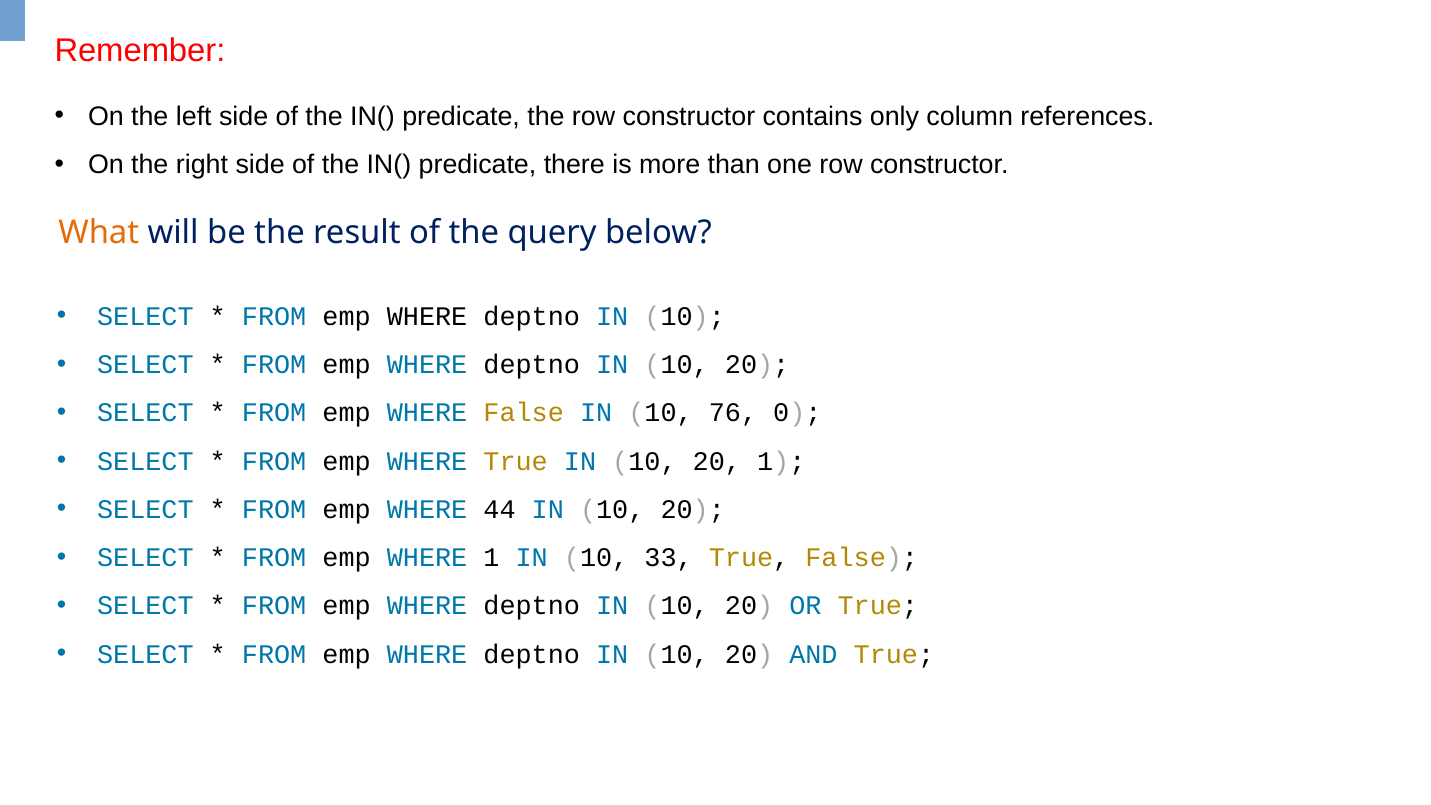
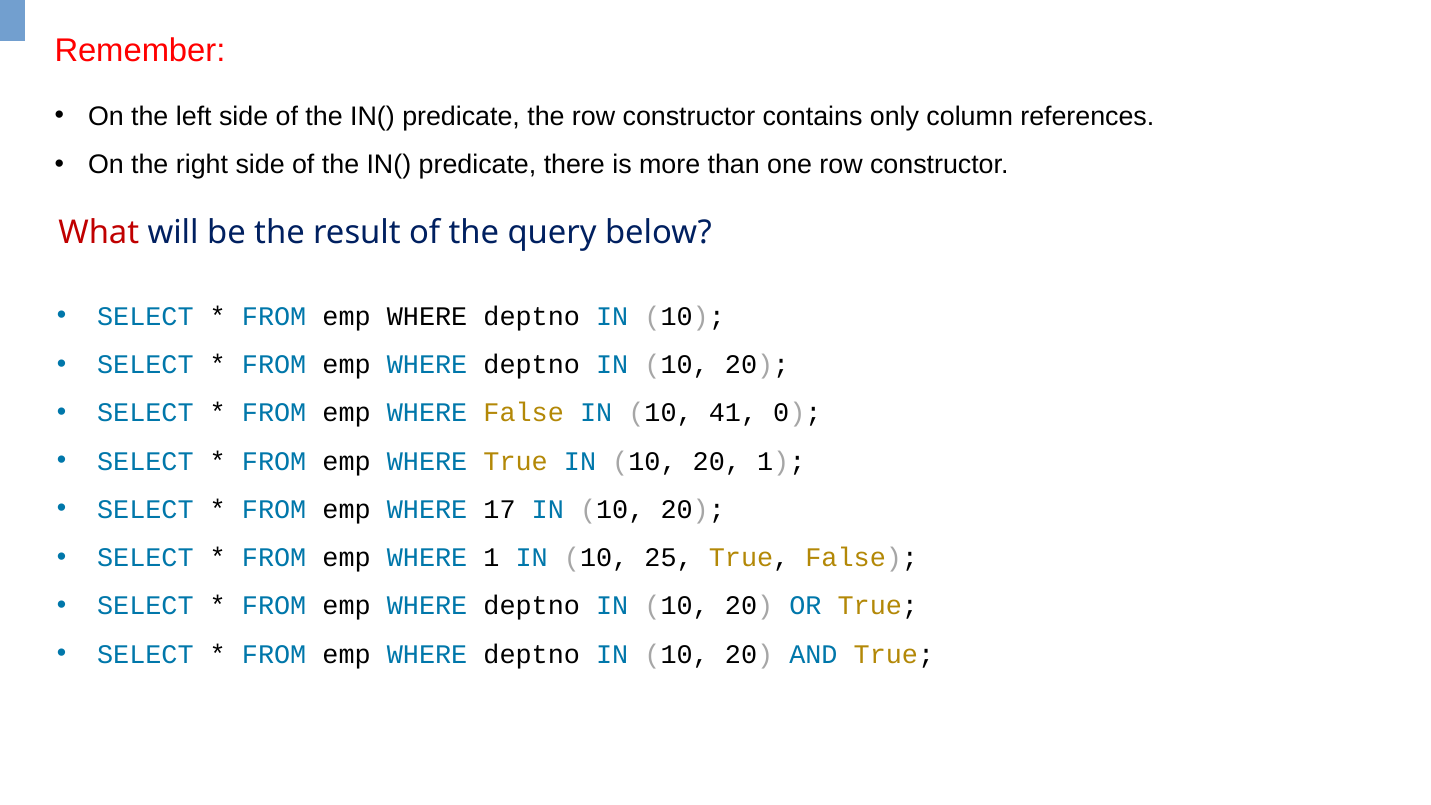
What colour: orange -> red
76: 76 -> 41
44: 44 -> 17
33: 33 -> 25
